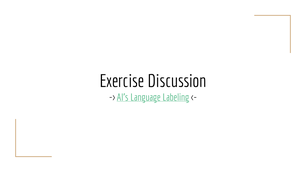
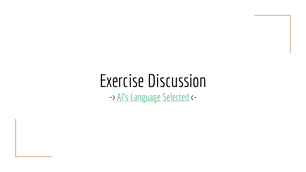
Labeling: Labeling -> Selected
